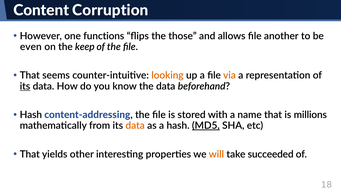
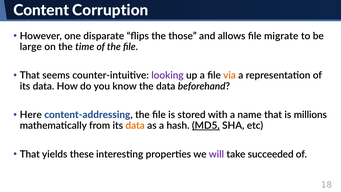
functions: functions -> disparate
another: another -> migrate
even: even -> large
keep: keep -> time
looking colour: orange -> purple
its at (25, 86) underline: present -> none
Hash at (31, 115): Hash -> Here
other: other -> these
will colour: orange -> purple
